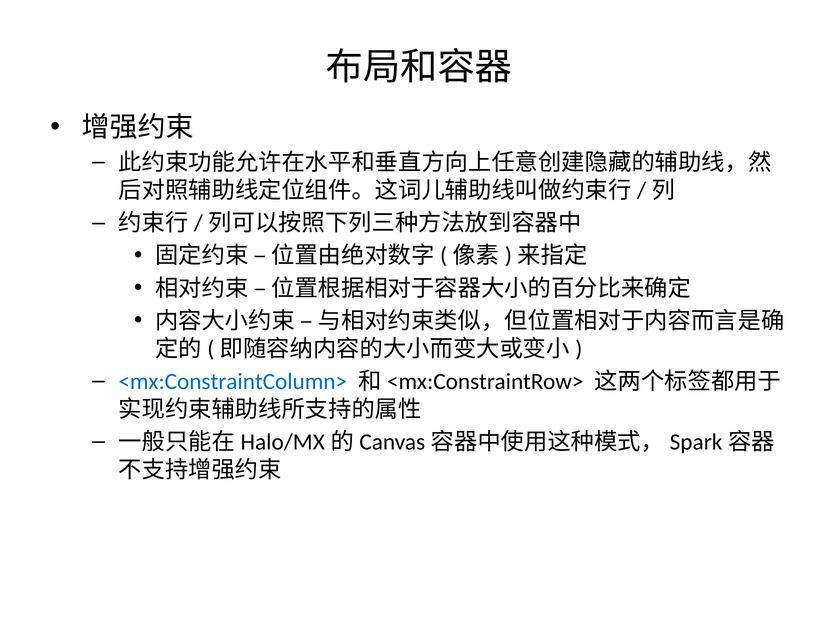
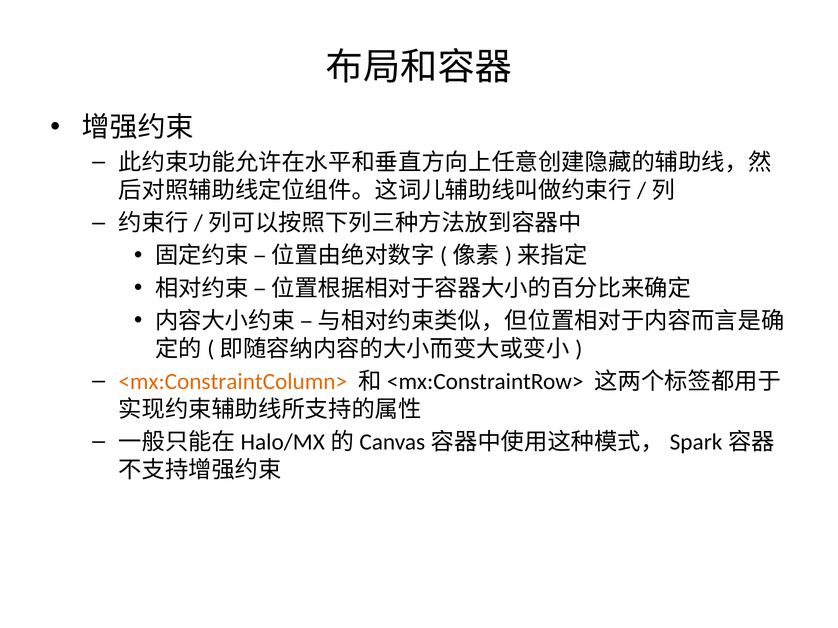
<mx:ConstraintColumn> colour: blue -> orange
